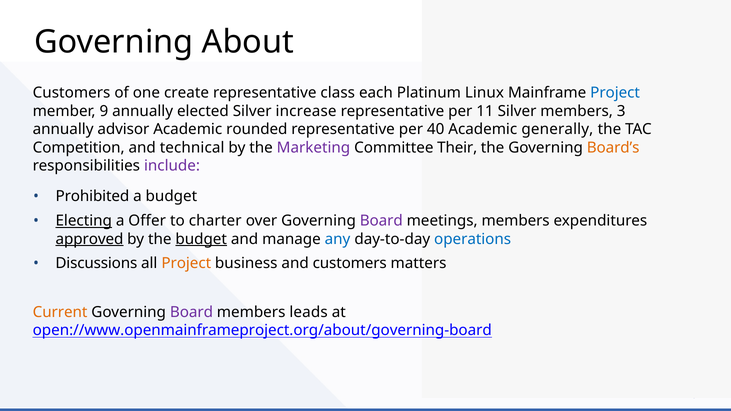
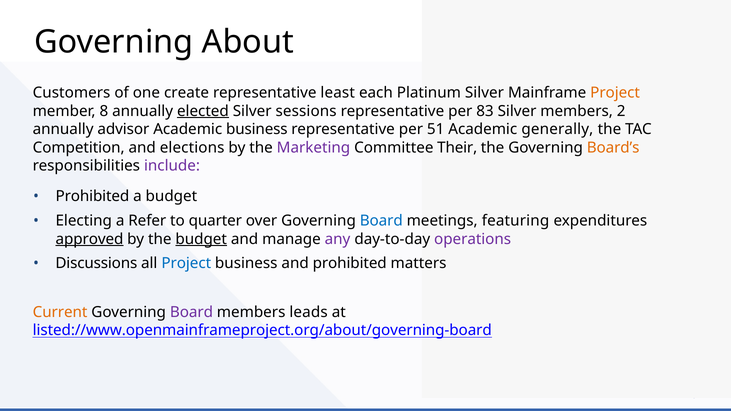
class: class -> least
Platinum Linux: Linux -> Silver
Project at (615, 93) colour: blue -> orange
9: 9 -> 8
elected underline: none -> present
increase: increase -> sessions
11: 11 -> 83
3: 3 -> 2
Academic rounded: rounded -> business
40: 40 -> 51
technical: technical -> elections
Electing underline: present -> none
Offer: Offer -> Refer
charter: charter -> quarter
Board at (381, 221) colour: purple -> blue
meetings members: members -> featuring
any colour: blue -> purple
operations colour: blue -> purple
Project at (186, 264) colour: orange -> blue
and customers: customers -> prohibited
open://www.openmainframeproject.org/about/governing-board: open://www.openmainframeproject.org/about/governing-board -> listed://www.openmainframeproject.org/about/governing-board
